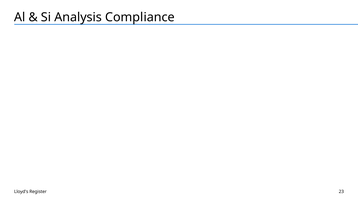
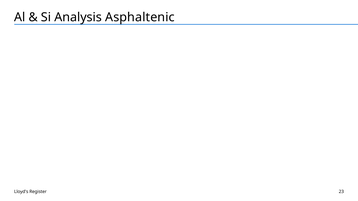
Compliance: Compliance -> Asphaltenic
